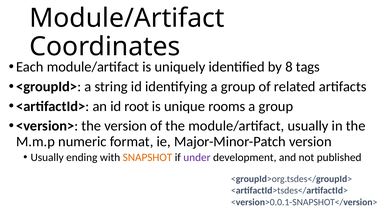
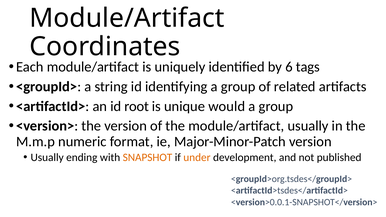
8: 8 -> 6
rooms: rooms -> would
under colour: purple -> orange
